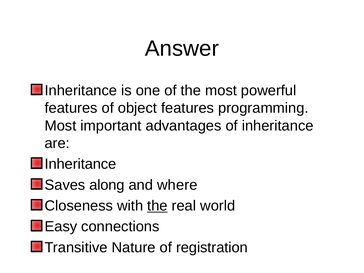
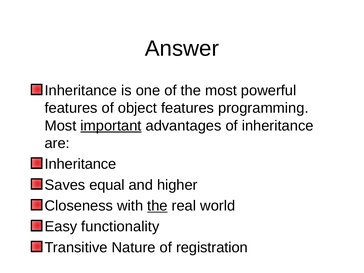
important underline: none -> present
along: along -> equal
where: where -> higher
connections: connections -> functionality
